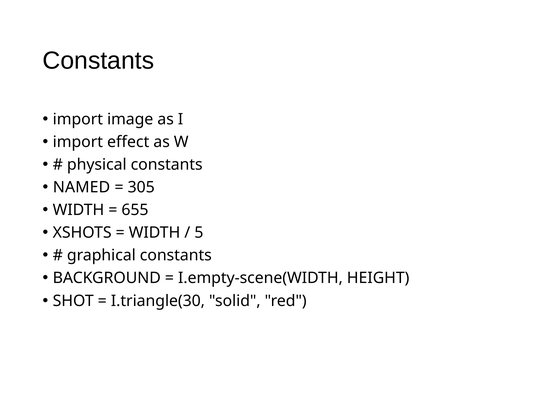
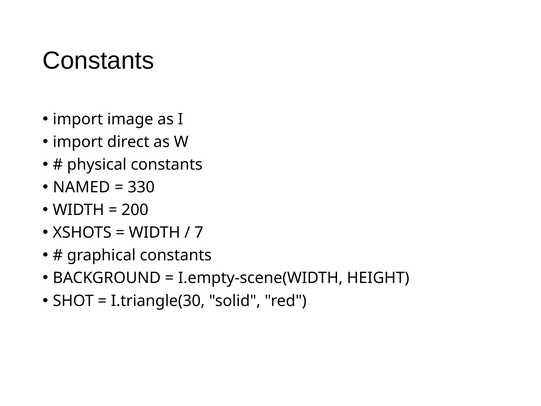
effect: effect -> direct
305: 305 -> 330
655: 655 -> 200
5: 5 -> 7
